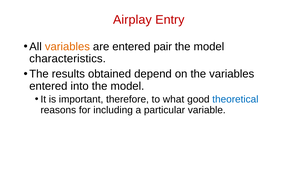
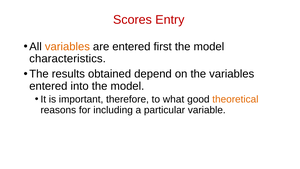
Airplay: Airplay -> Scores
pair: pair -> first
theoretical colour: blue -> orange
